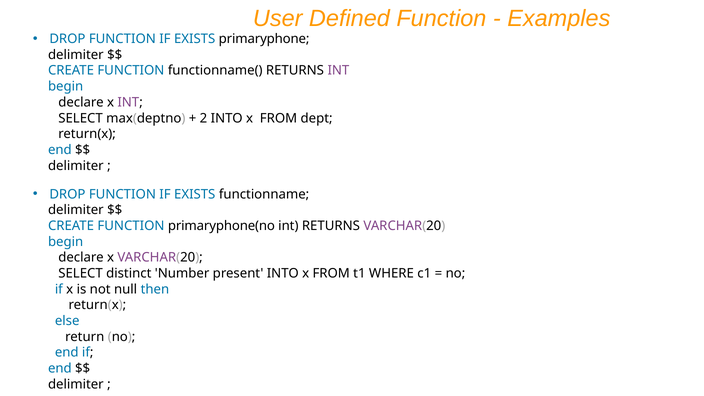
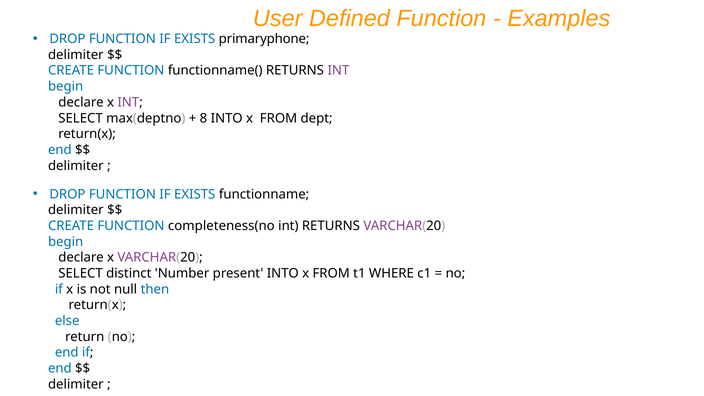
2: 2 -> 8
primaryphone(no: primaryphone(no -> completeness(no
